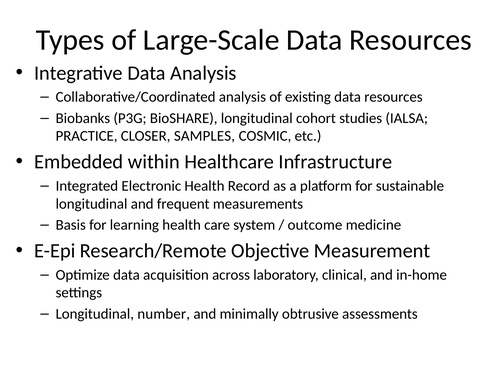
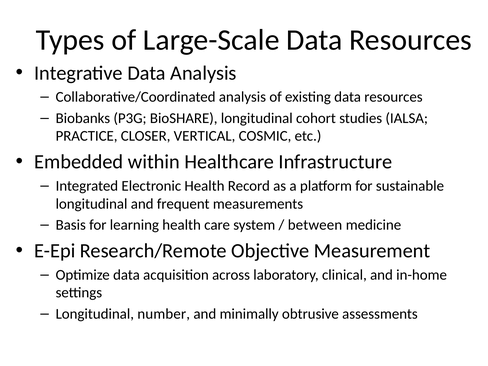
SAMPLES: SAMPLES -> VERTICAL
outcome: outcome -> between
